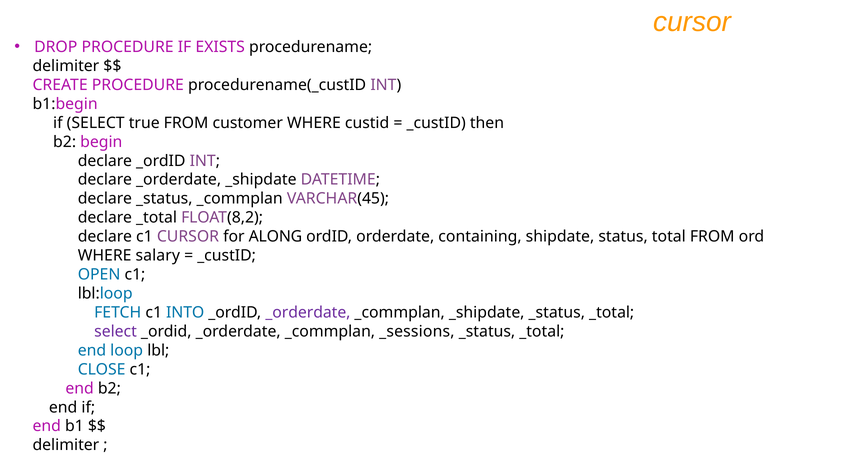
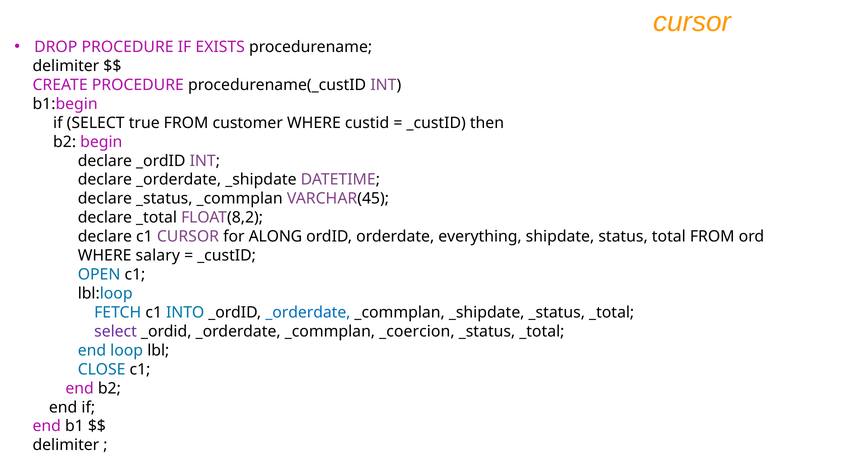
containing: containing -> everything
_orderdate at (308, 313) colour: purple -> blue
_sessions: _sessions -> _coercion
